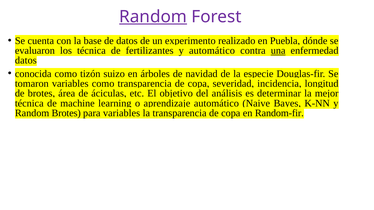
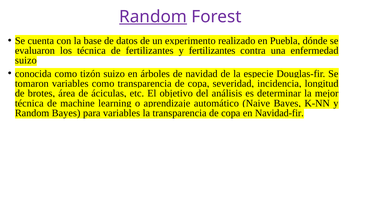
y automático: automático -> fertilizantes
una underline: present -> none
datos at (26, 61): datos -> suizo
Random Brotes: Brotes -> Bayes
Random-fir: Random-fir -> Navidad-fir
